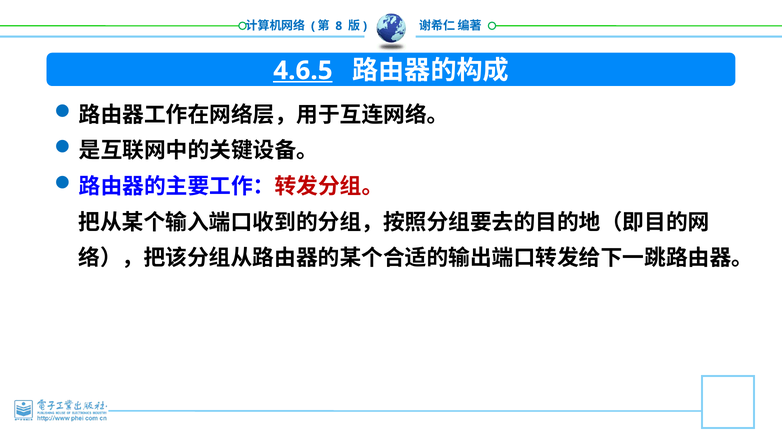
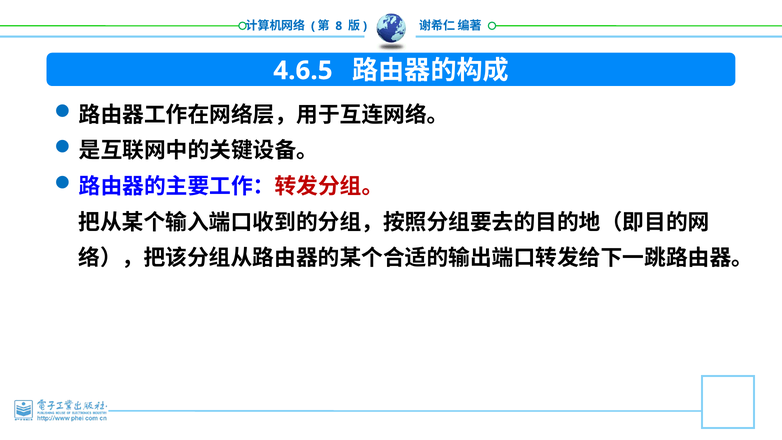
4.6.5 underline: present -> none
